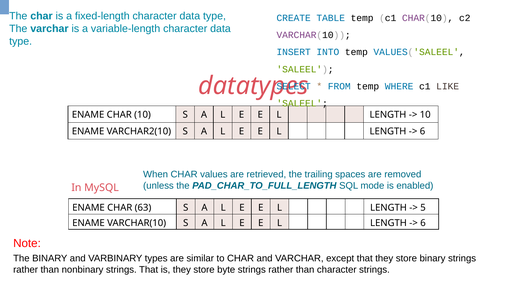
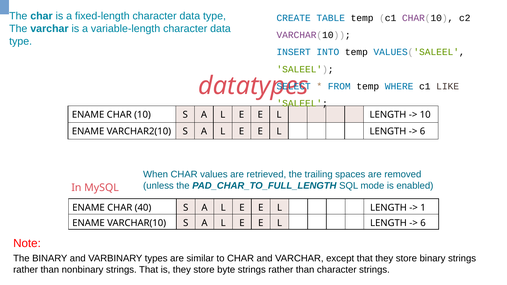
63: 63 -> 40
5: 5 -> 1
